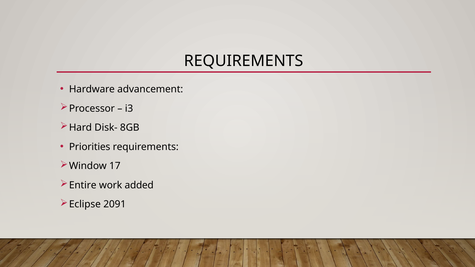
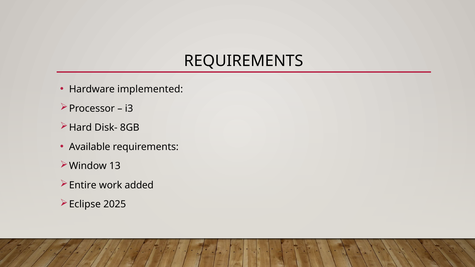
advancement: advancement -> implemented
Priorities: Priorities -> Available
17: 17 -> 13
2091: 2091 -> 2025
